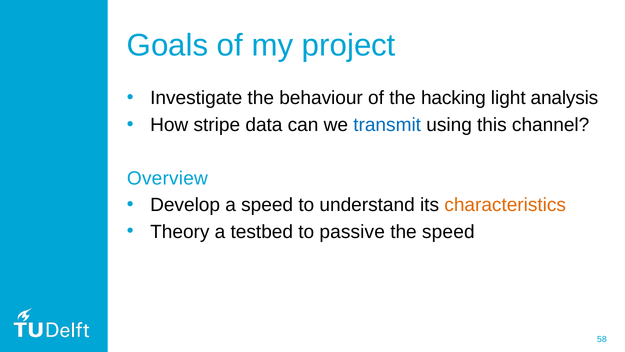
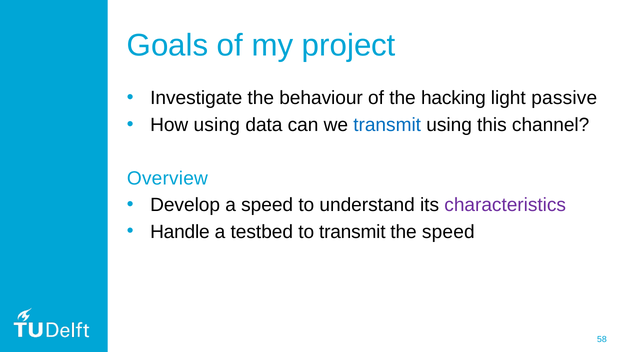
analysis: analysis -> passive
How stripe: stripe -> using
characteristics colour: orange -> purple
Theory: Theory -> Handle
to passive: passive -> transmit
